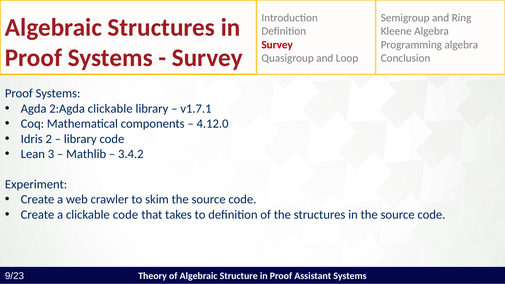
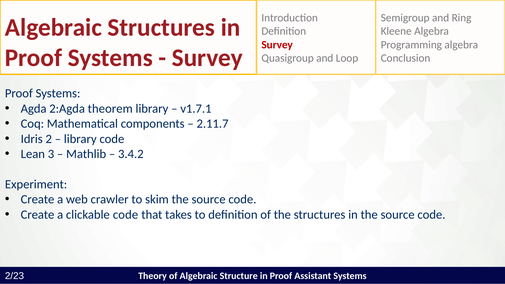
2:Agda clickable: clickable -> theorem
4.12.0: 4.12.0 -> 2.11.7
9/23: 9/23 -> 2/23
